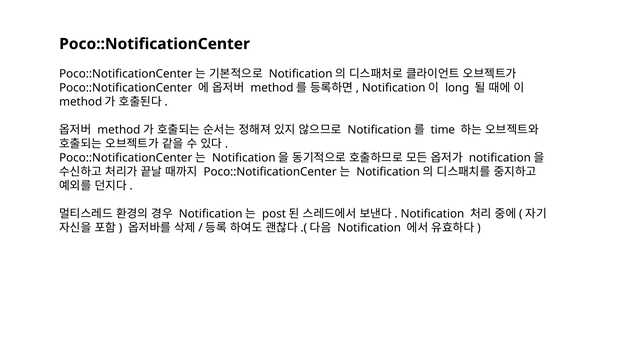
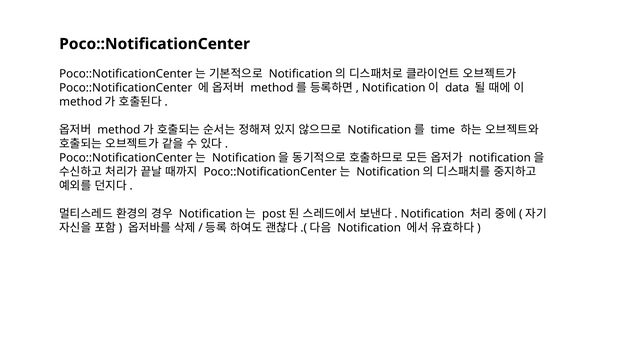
long: long -> data
